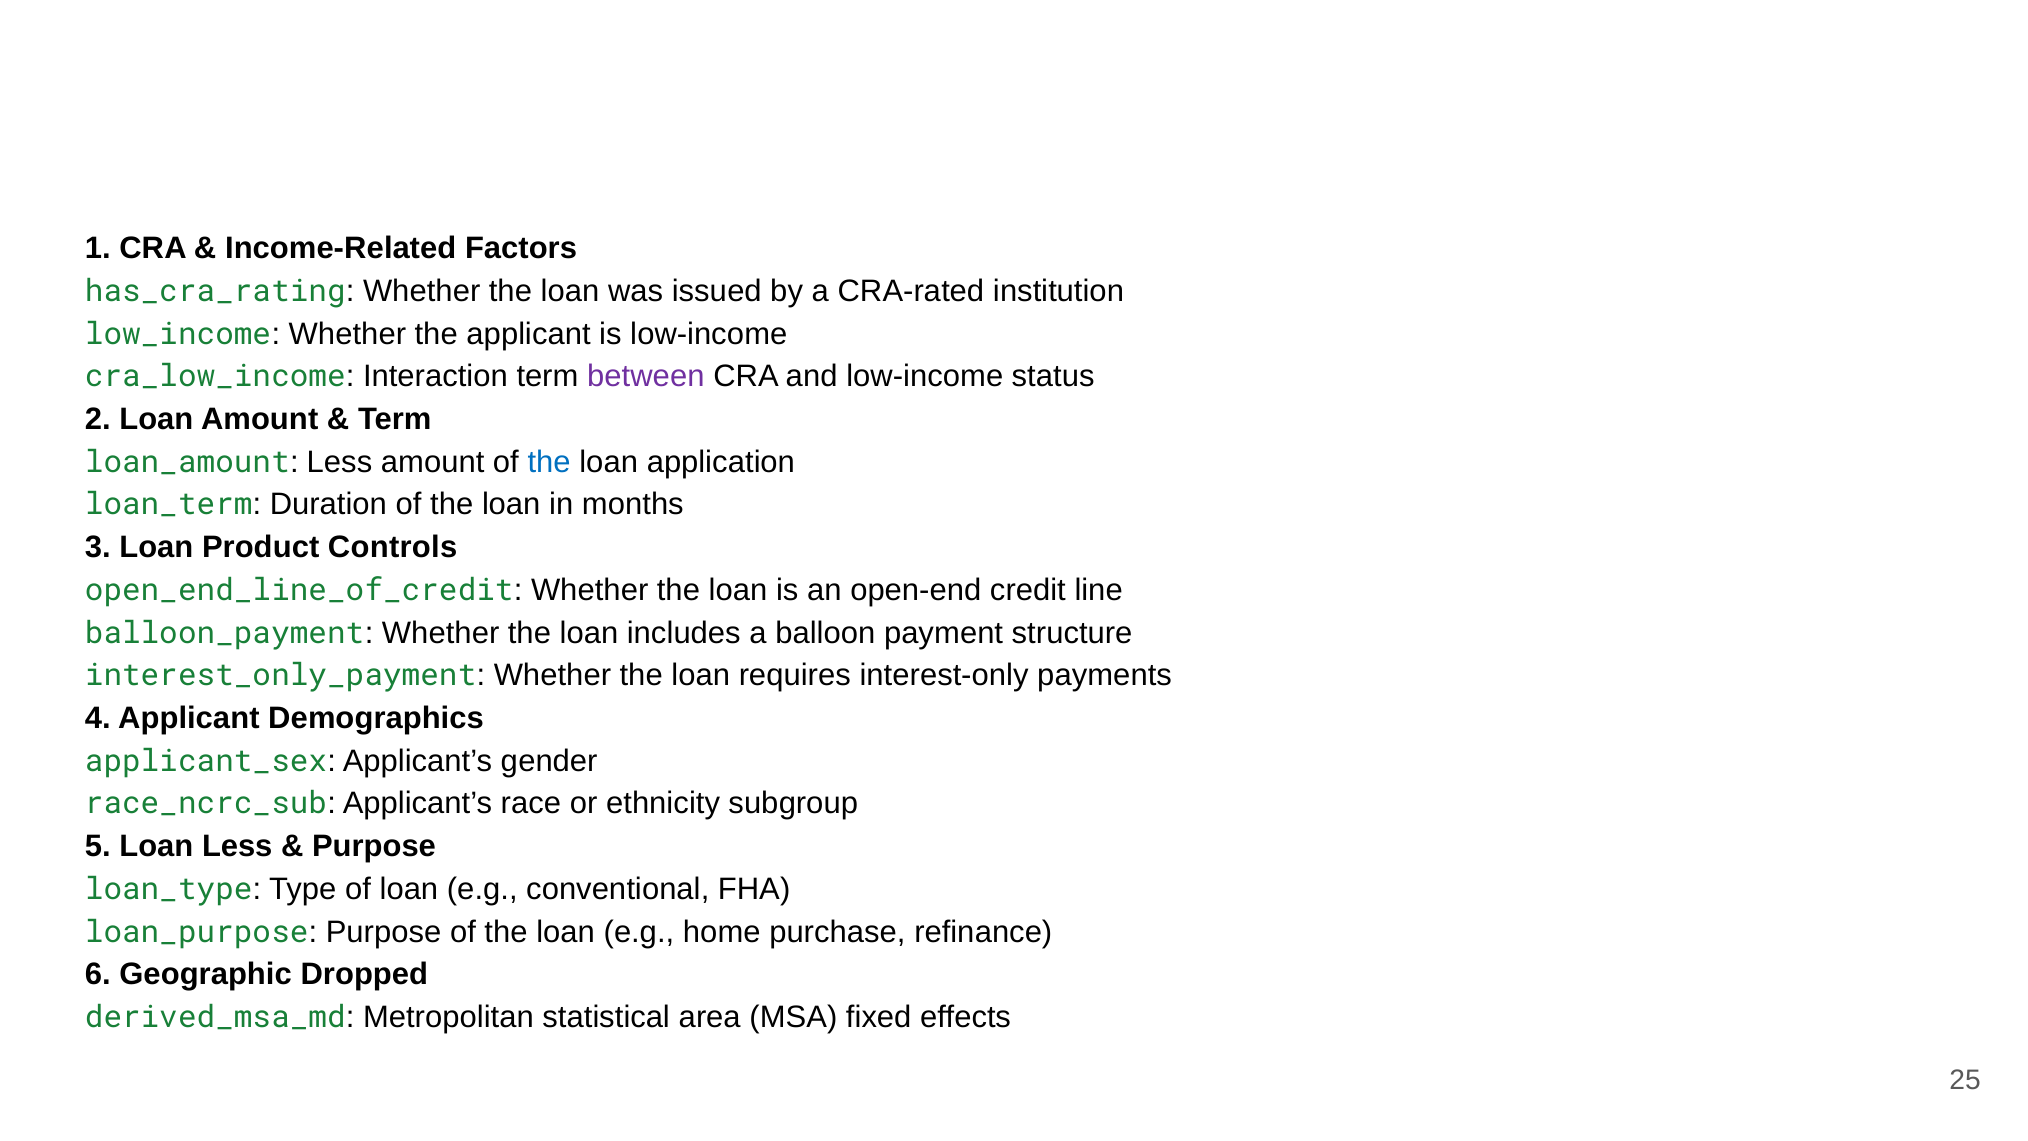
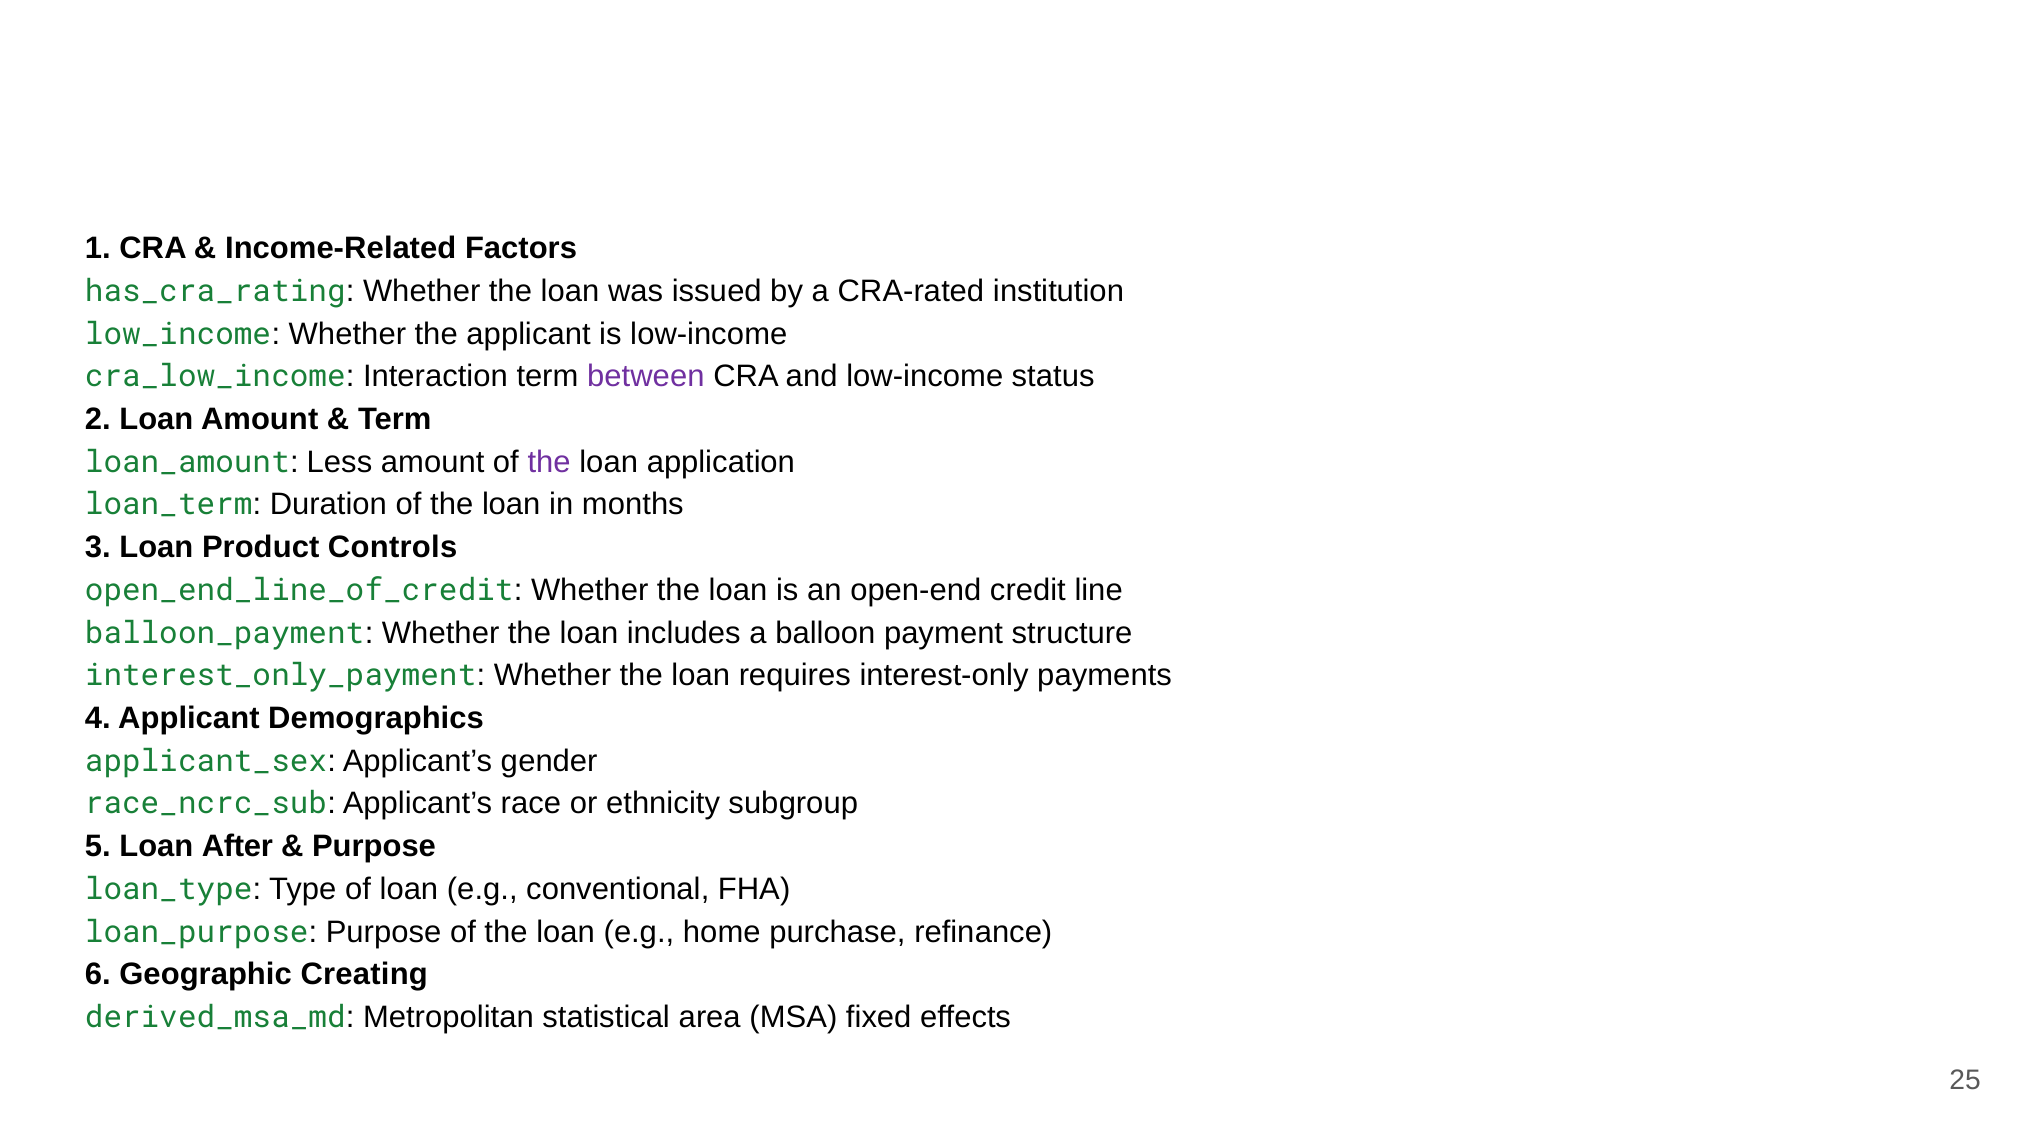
the at (549, 462) colour: blue -> purple
Loan Less: Less -> After
Dropped: Dropped -> Creating
